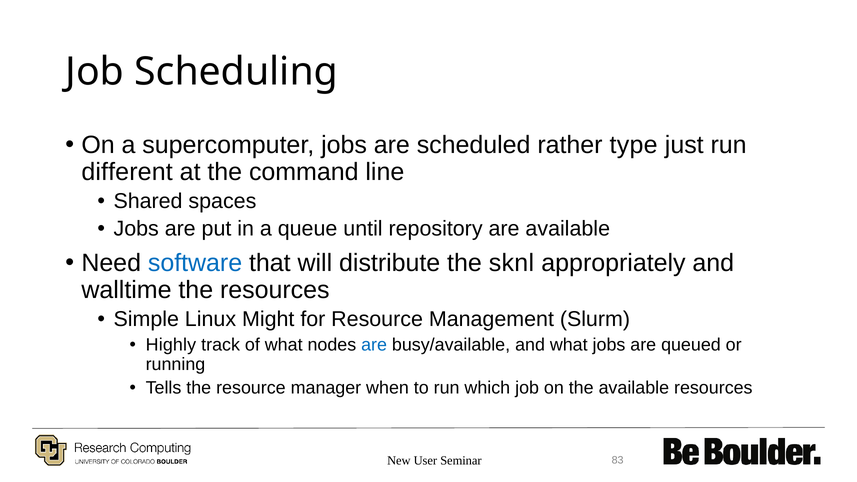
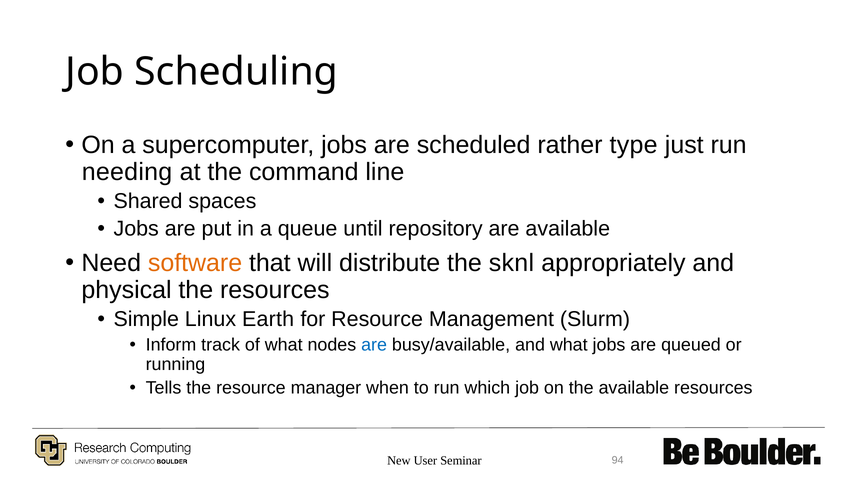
different: different -> needing
software colour: blue -> orange
walltime: walltime -> physical
Might: Might -> Earth
Highly: Highly -> Inform
83: 83 -> 94
